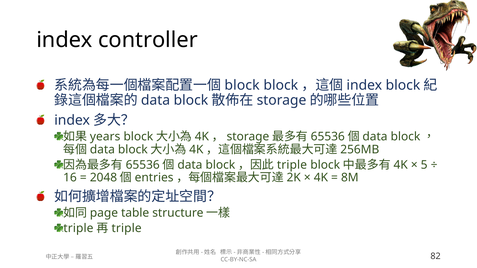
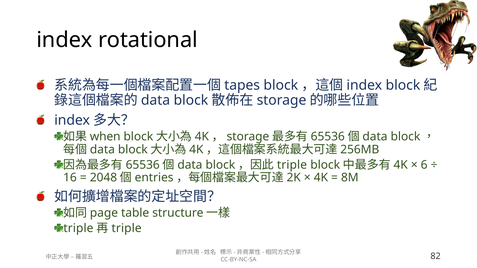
controller: controller -> rotational
block at (242, 85): block -> tapes
years: years -> when
5: 5 -> 6
